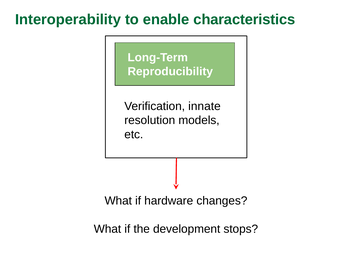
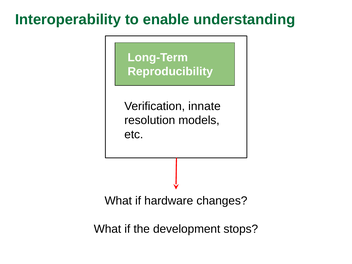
characteristics: characteristics -> understanding
